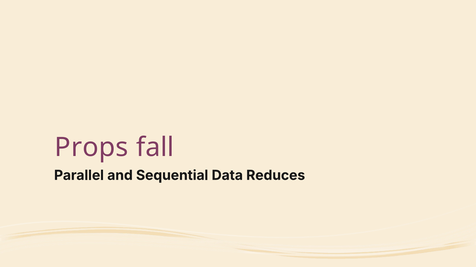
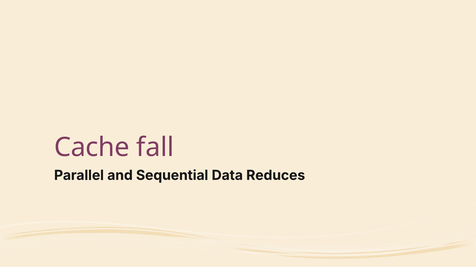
Props: Props -> Cache
